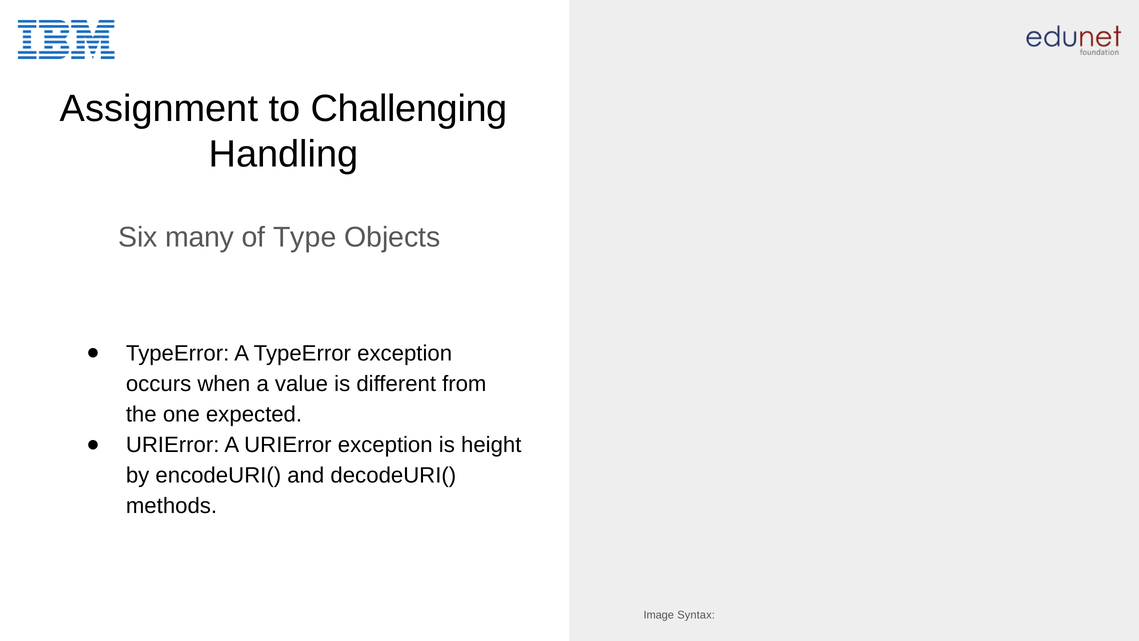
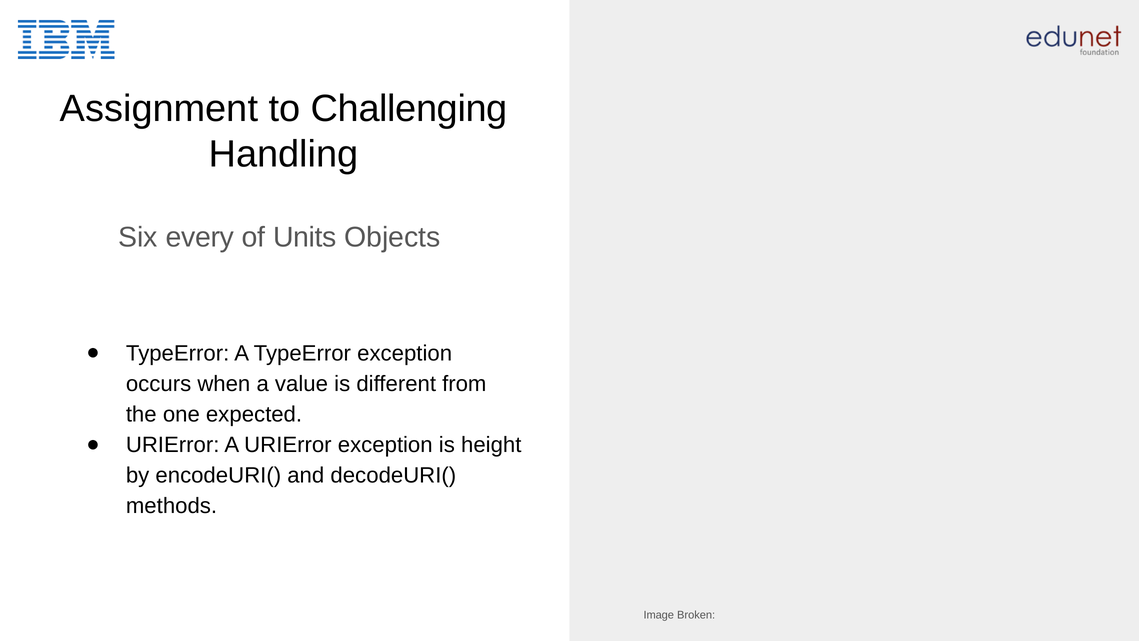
many: many -> every
Type: Type -> Units
Syntax: Syntax -> Broken
